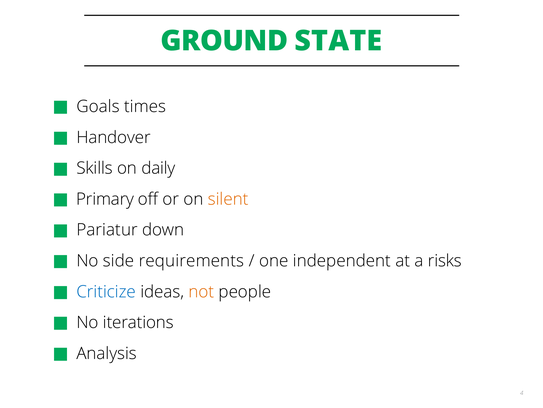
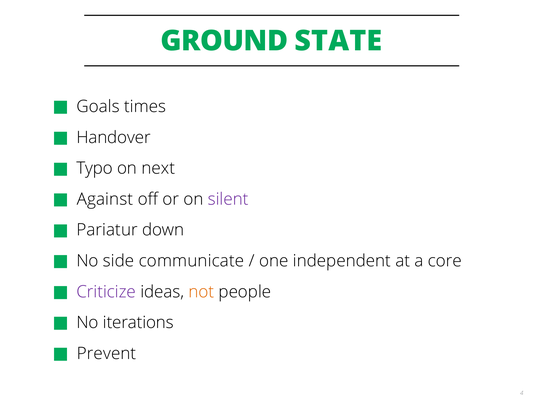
Skills: Skills -> Typo
daily: daily -> next
Primary: Primary -> Against
silent colour: orange -> purple
requirements: requirements -> communicate
risks: risks -> core
Criticize colour: blue -> purple
Analysis: Analysis -> Prevent
